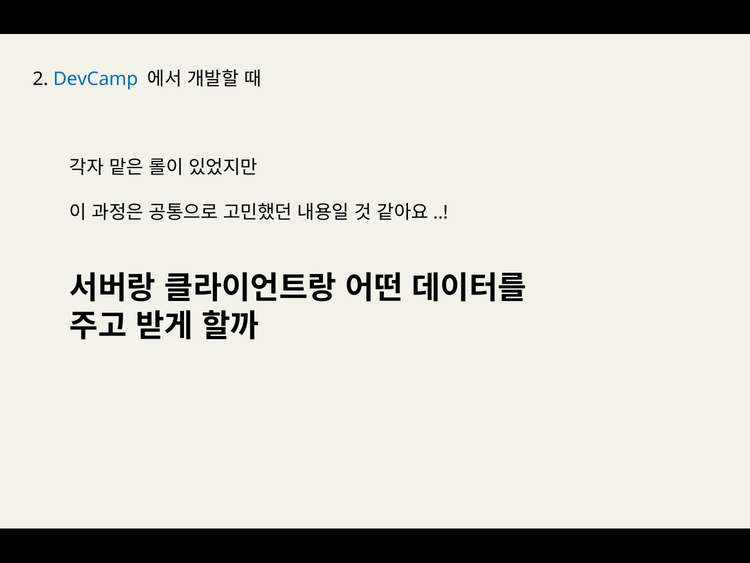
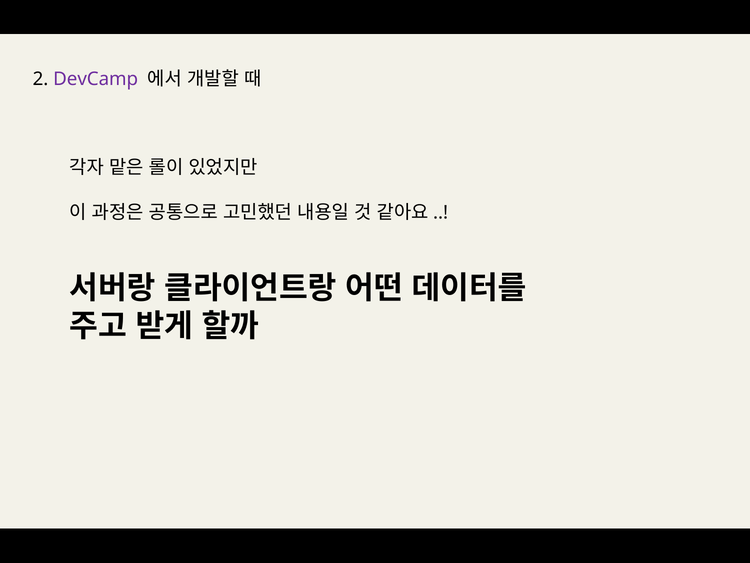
DevCamp colour: blue -> purple
